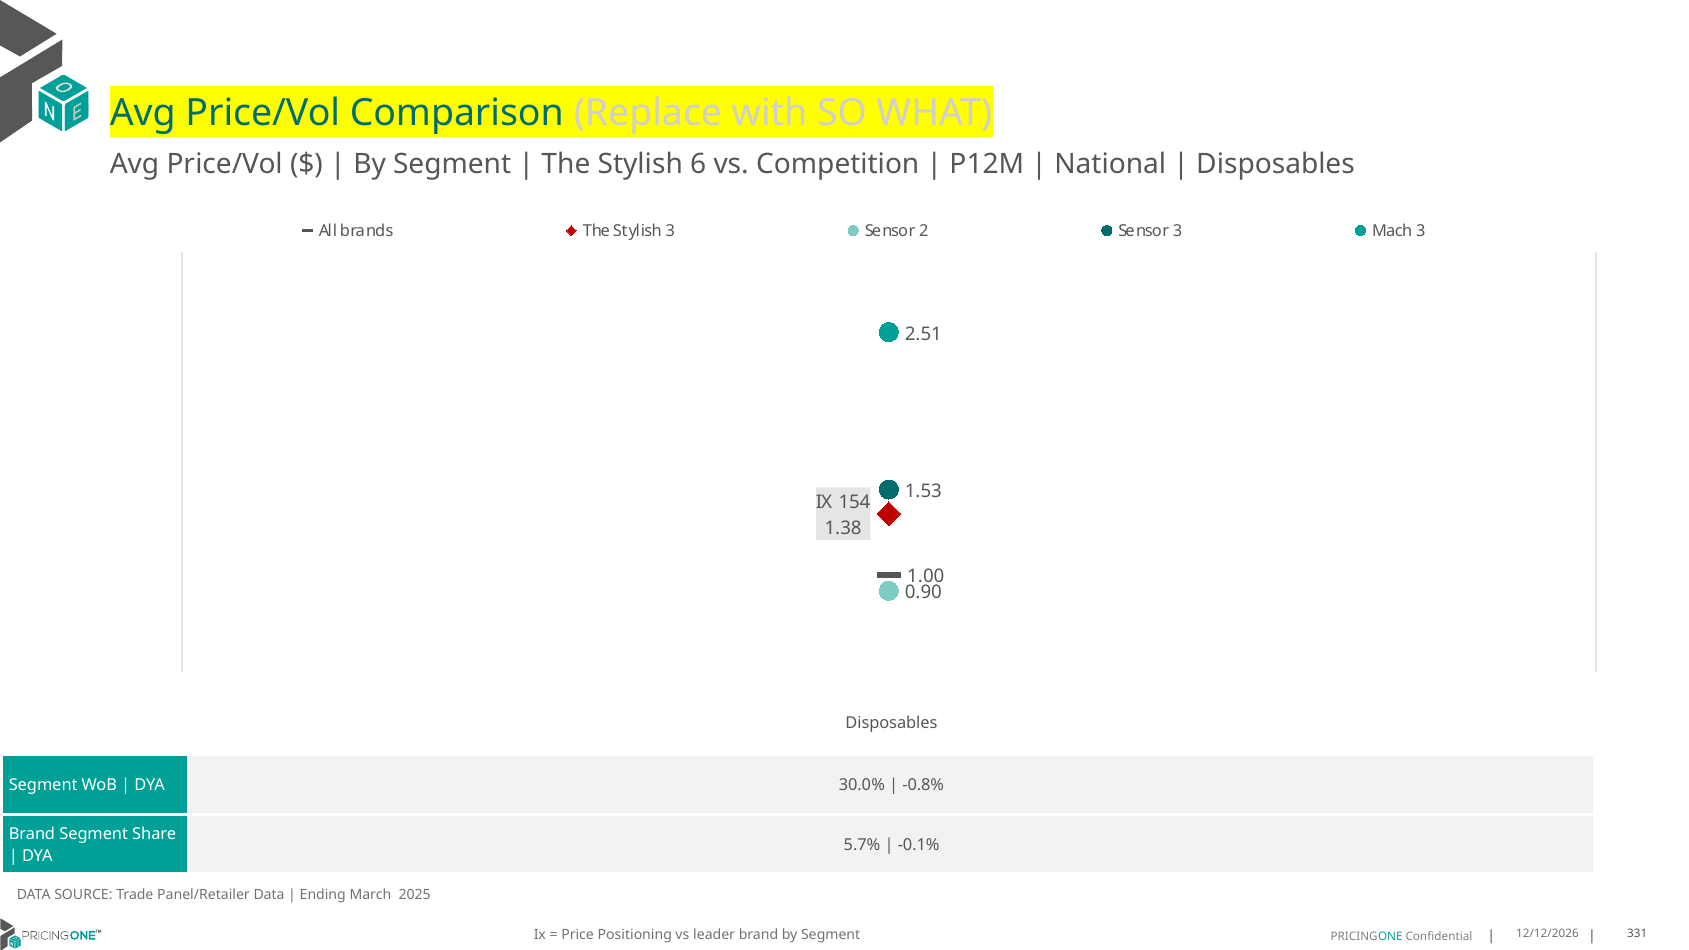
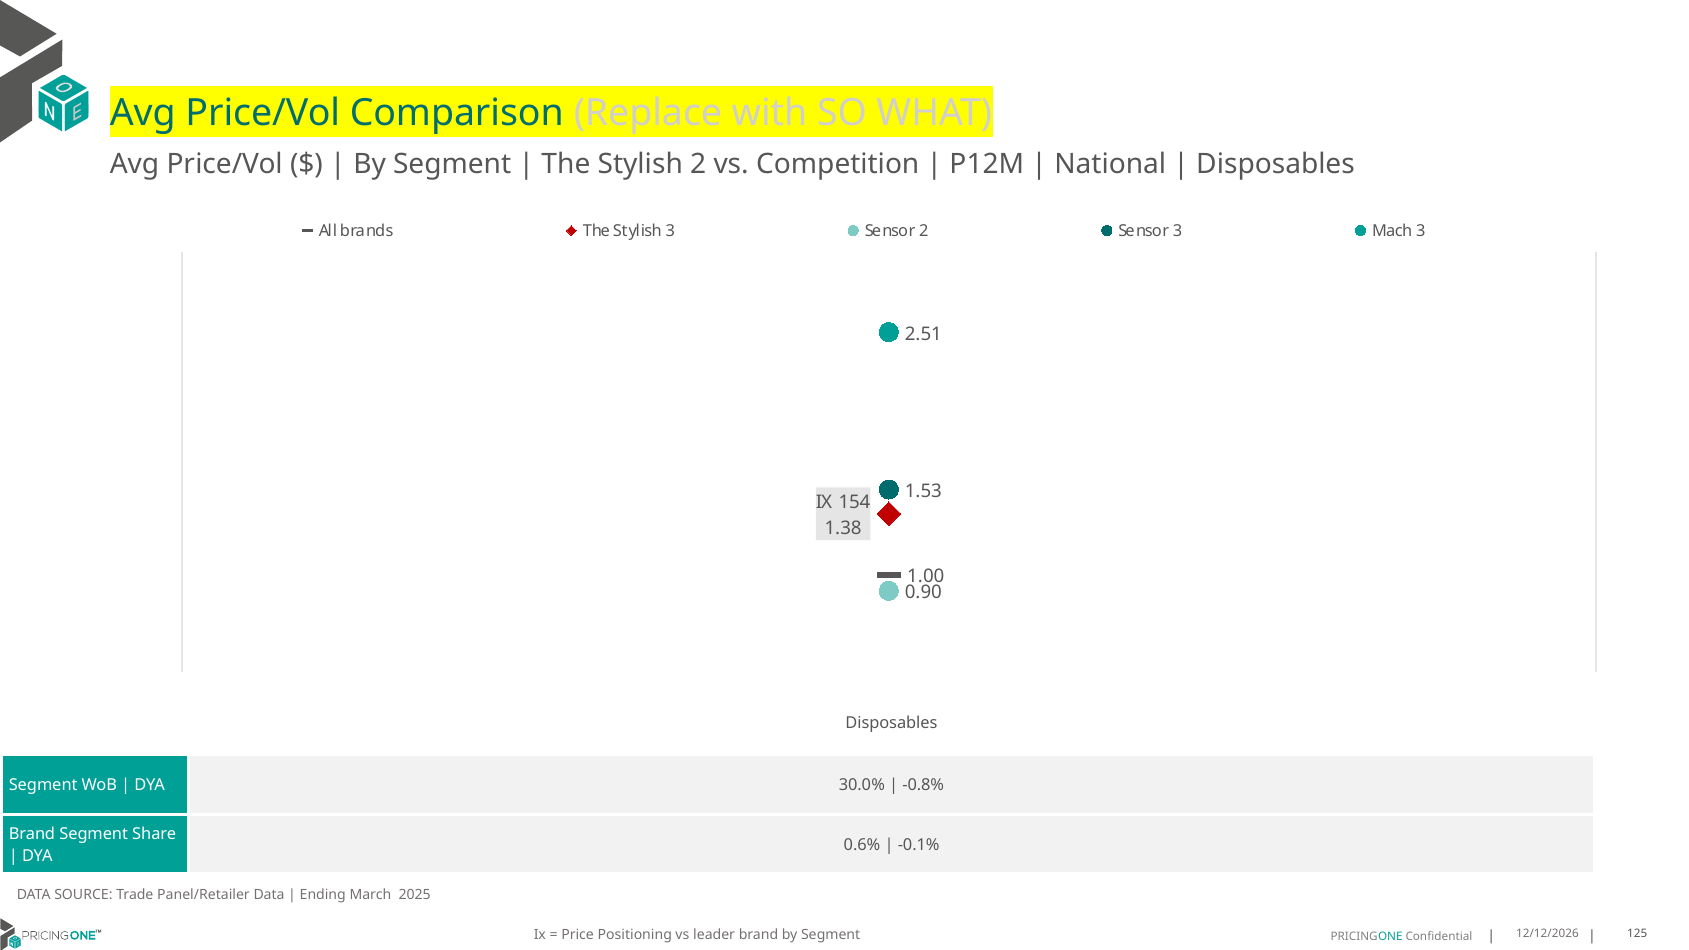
Stylish 6: 6 -> 2
5.7%: 5.7% -> 0.6%
331: 331 -> 125
